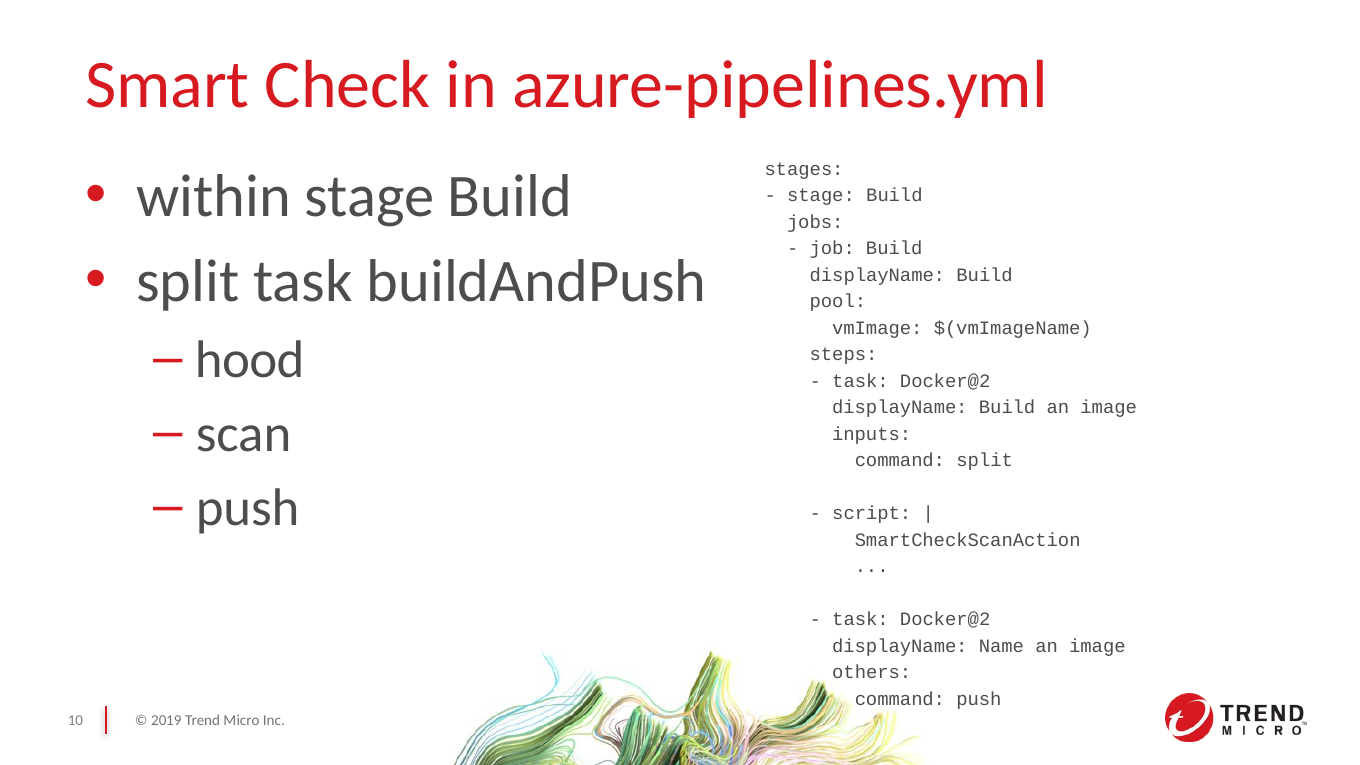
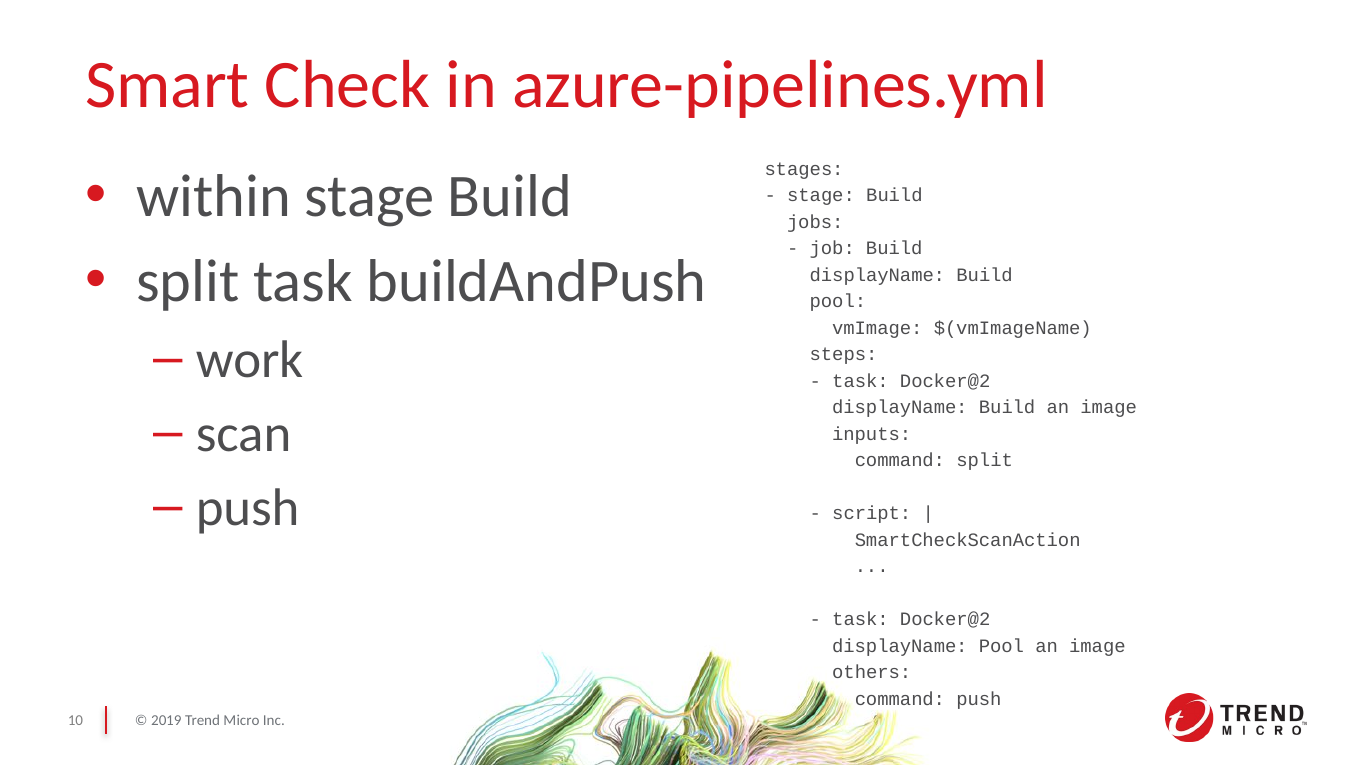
hood: hood -> work
displayName Name: Name -> Pool
